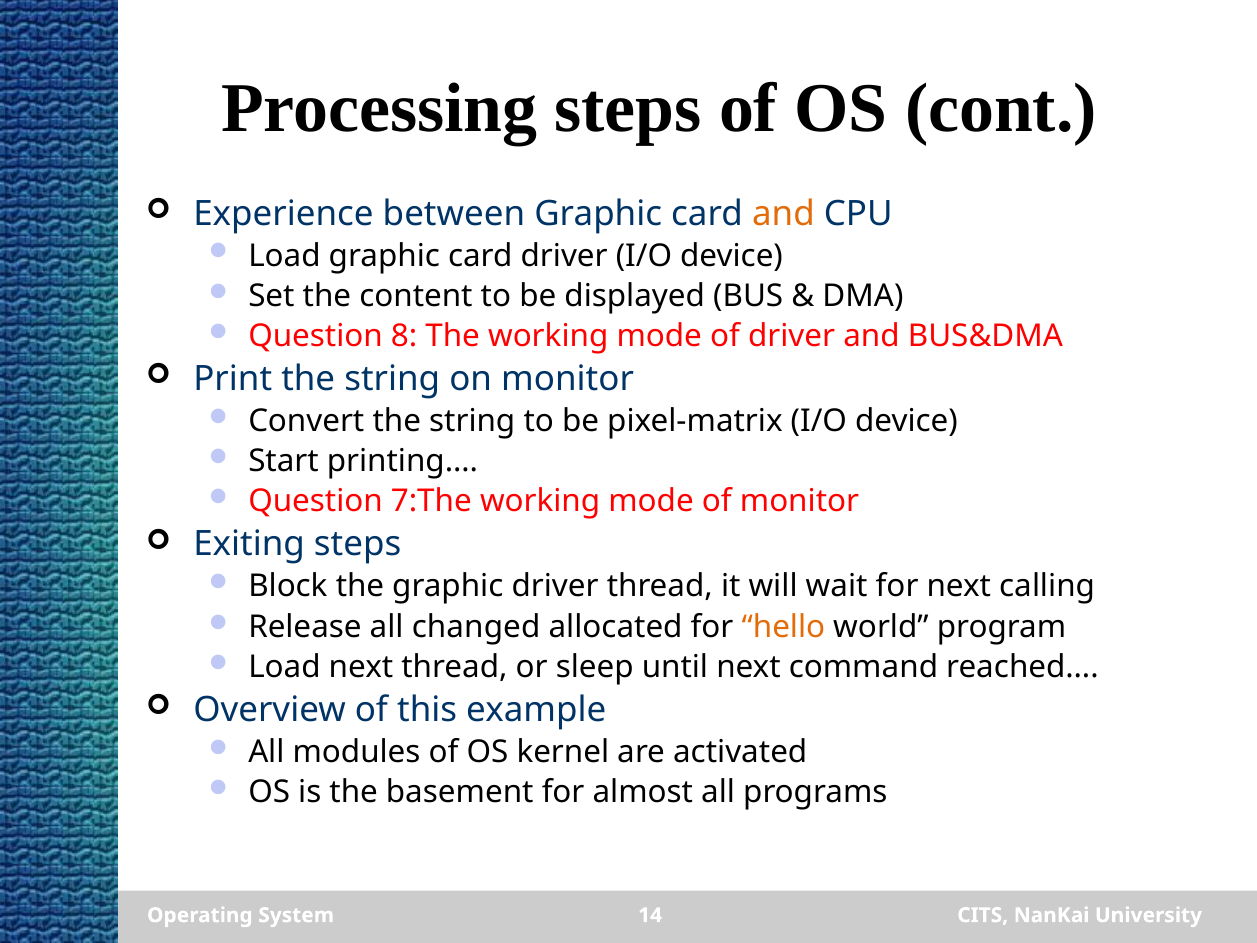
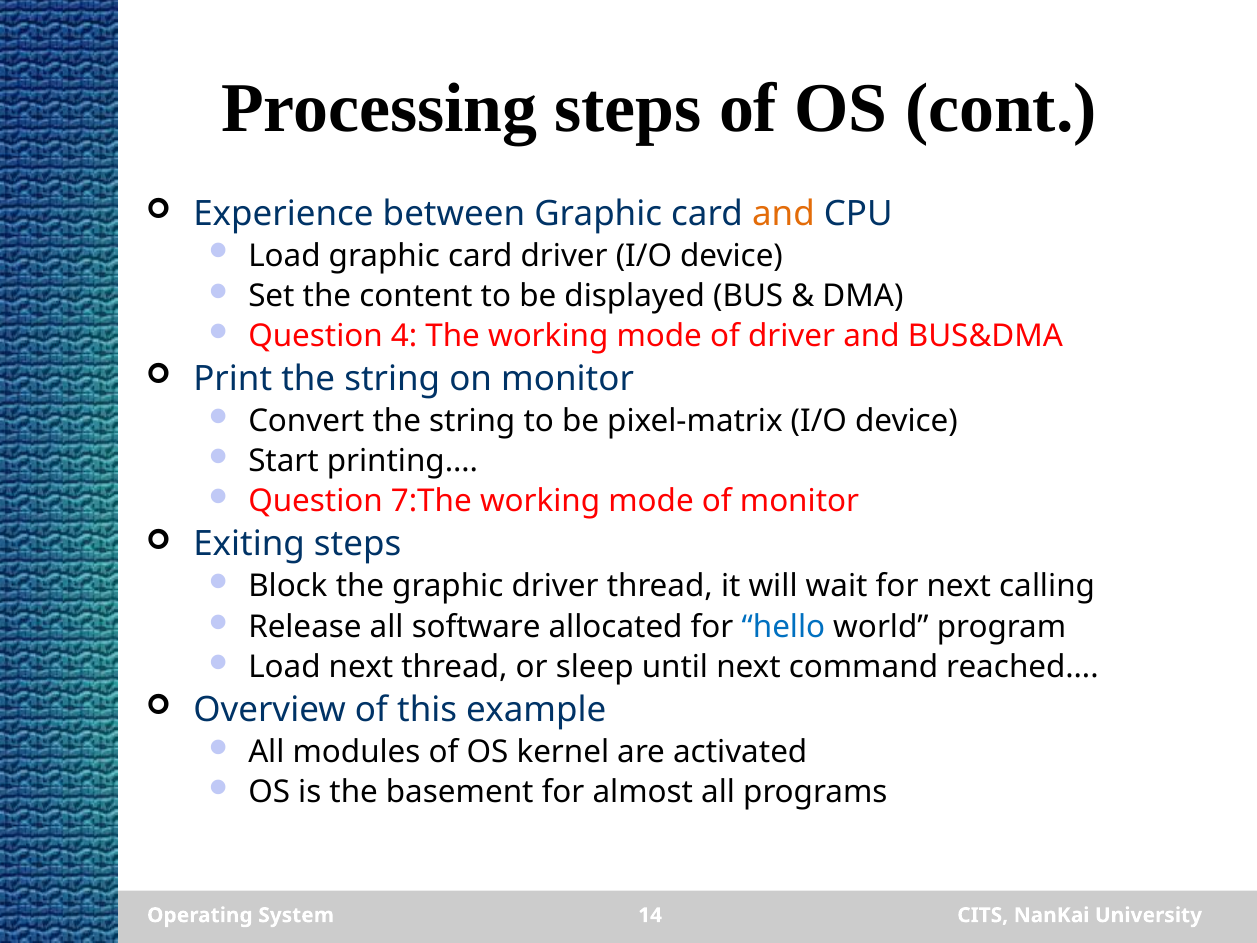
8: 8 -> 4
changed: changed -> software
hello colour: orange -> blue
